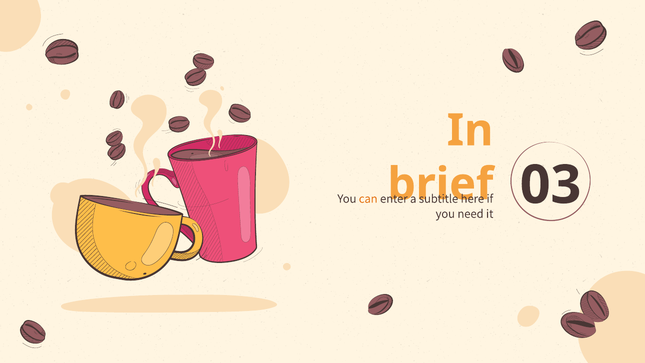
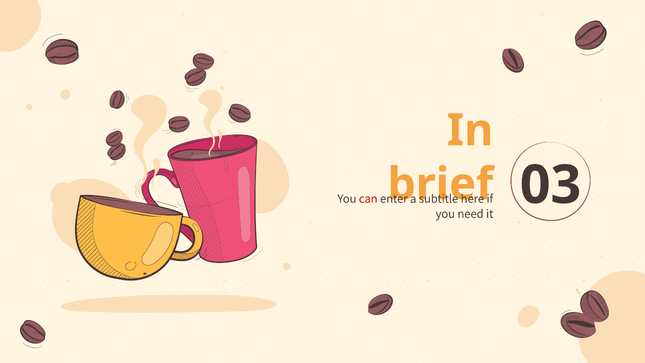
can colour: orange -> red
